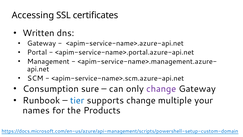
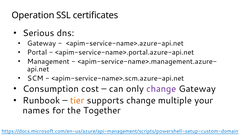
Accessing: Accessing -> Operation
Written: Written -> Serious
sure: sure -> cost
tier colour: blue -> orange
Products: Products -> Together
